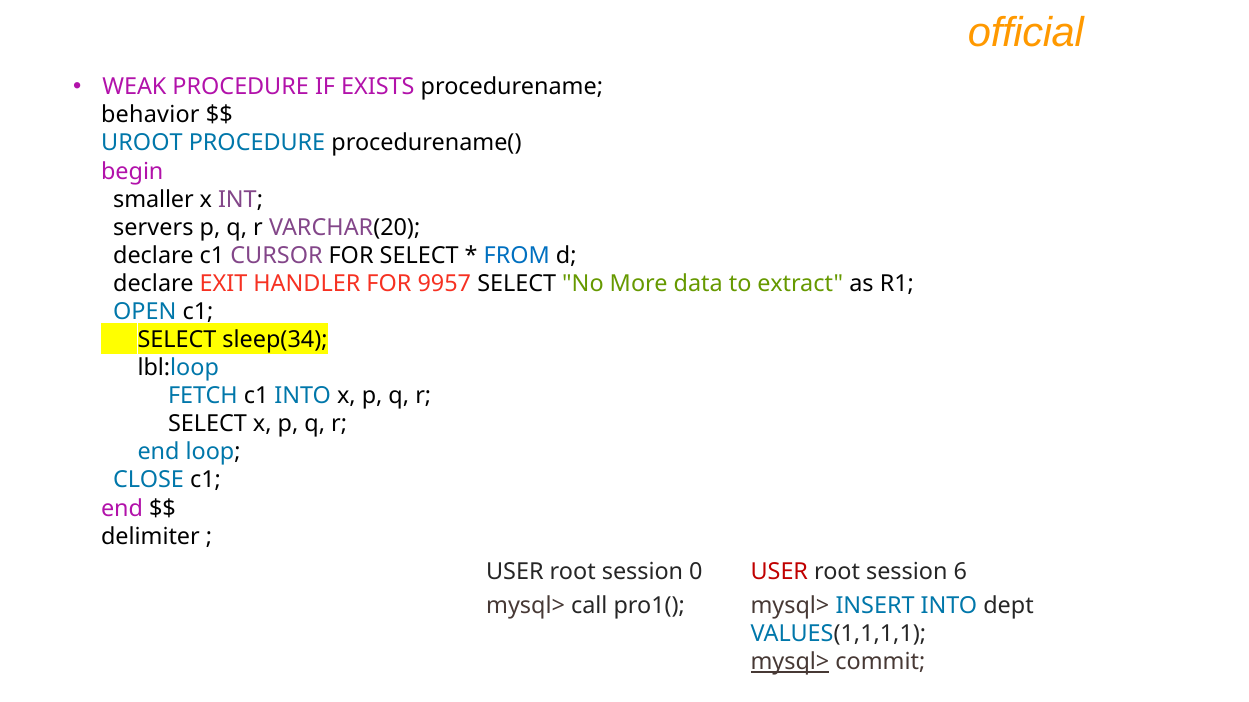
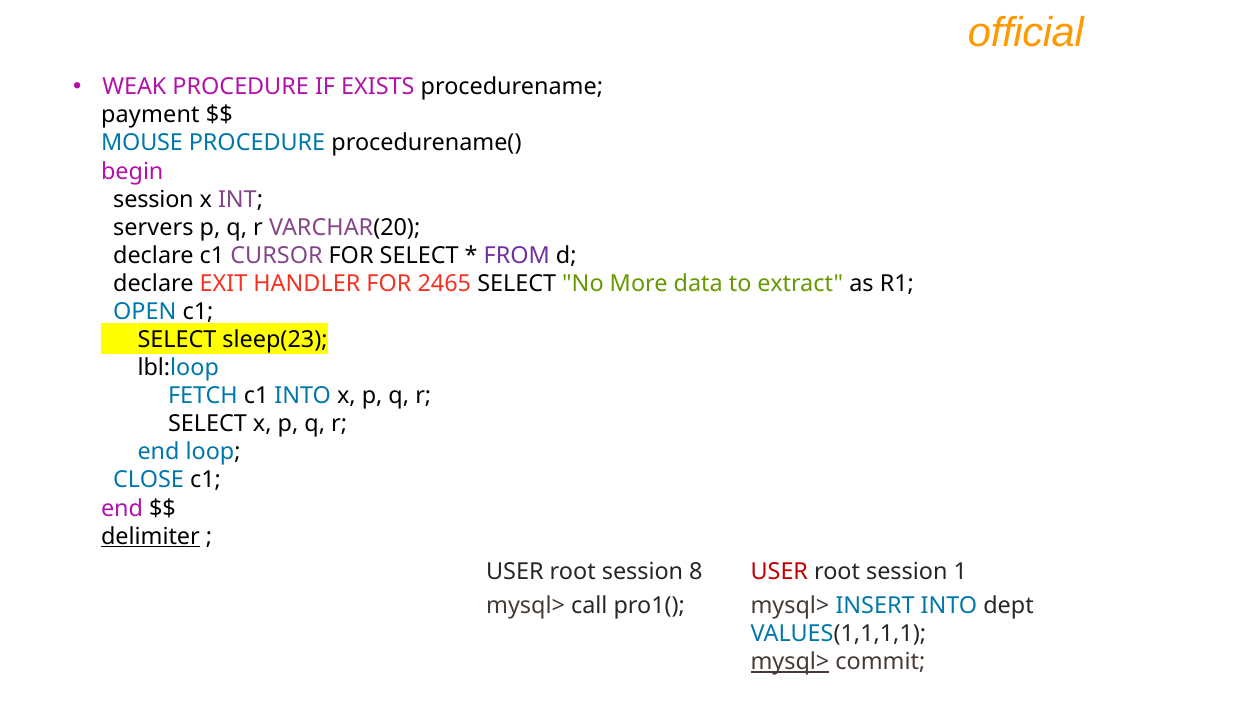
behavior: behavior -> payment
UROOT: UROOT -> MOUSE
smaller at (153, 200): smaller -> session
FROM colour: blue -> purple
9957: 9957 -> 2465
sleep(34: sleep(34 -> sleep(23
delimiter underline: none -> present
0: 0 -> 8
6: 6 -> 1
